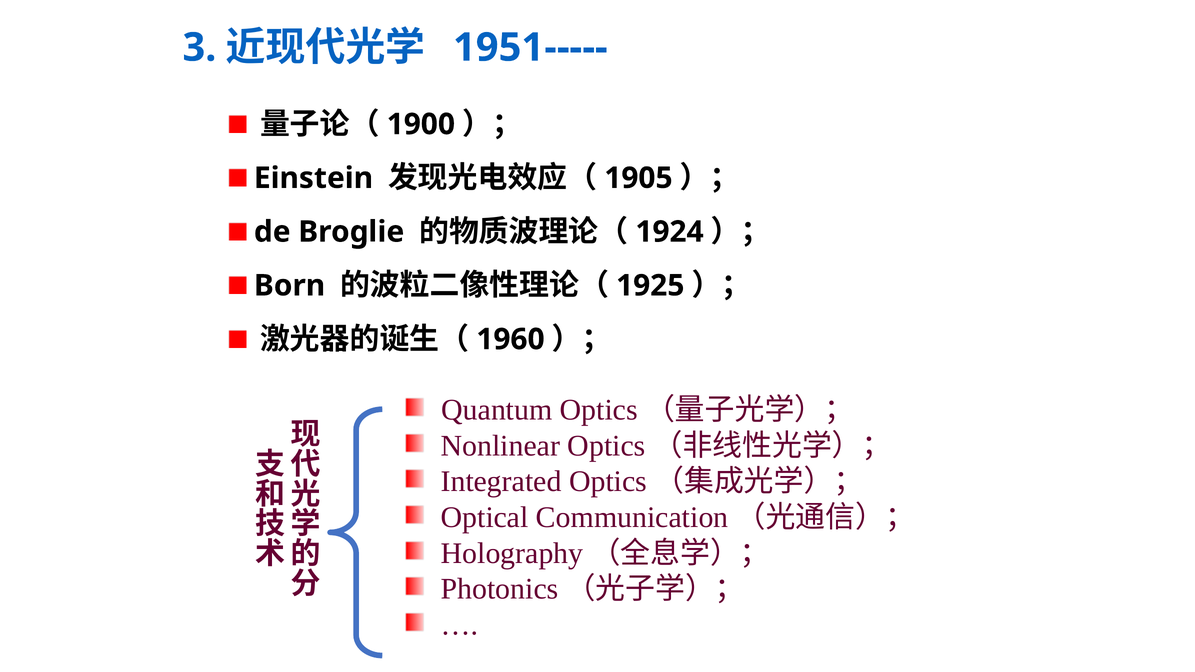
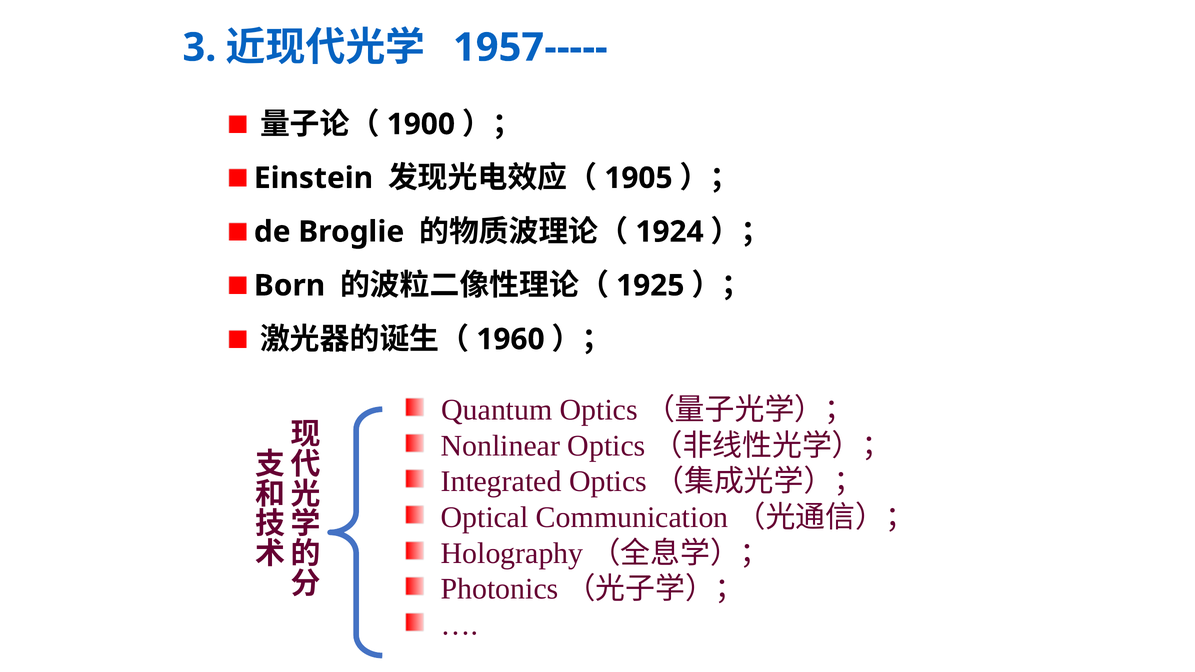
1951-----: 1951----- -> 1957-----
